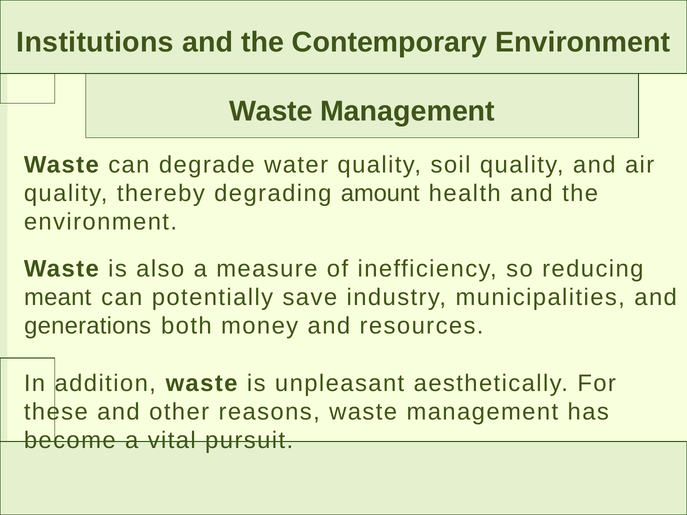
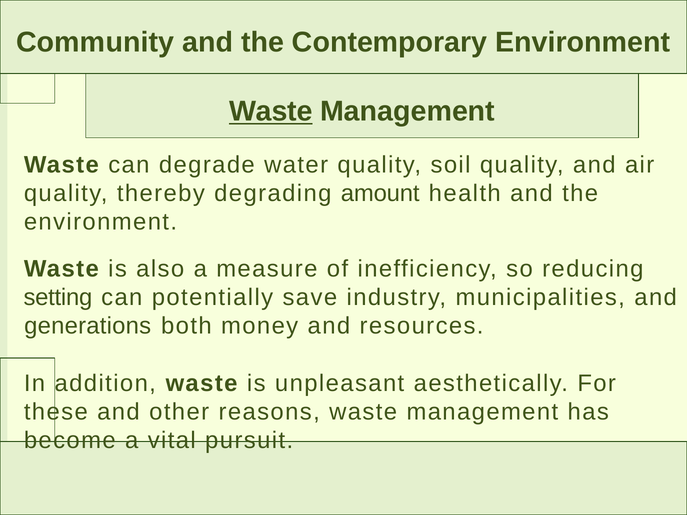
Institutions: Institutions -> Community
Waste at (271, 111) underline: none -> present
meant: meant -> setting
